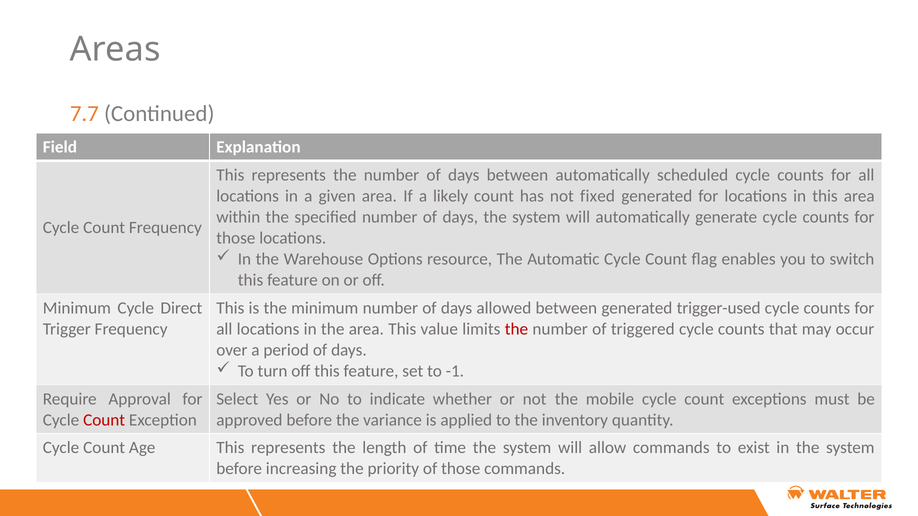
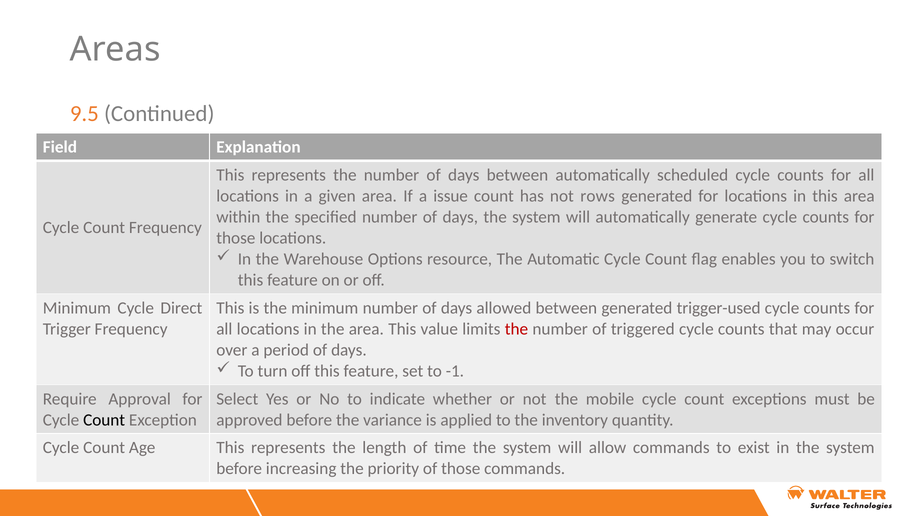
7.7: 7.7 -> 9.5
likely: likely -> issue
fixed: fixed -> rows
Count at (104, 420) colour: red -> black
